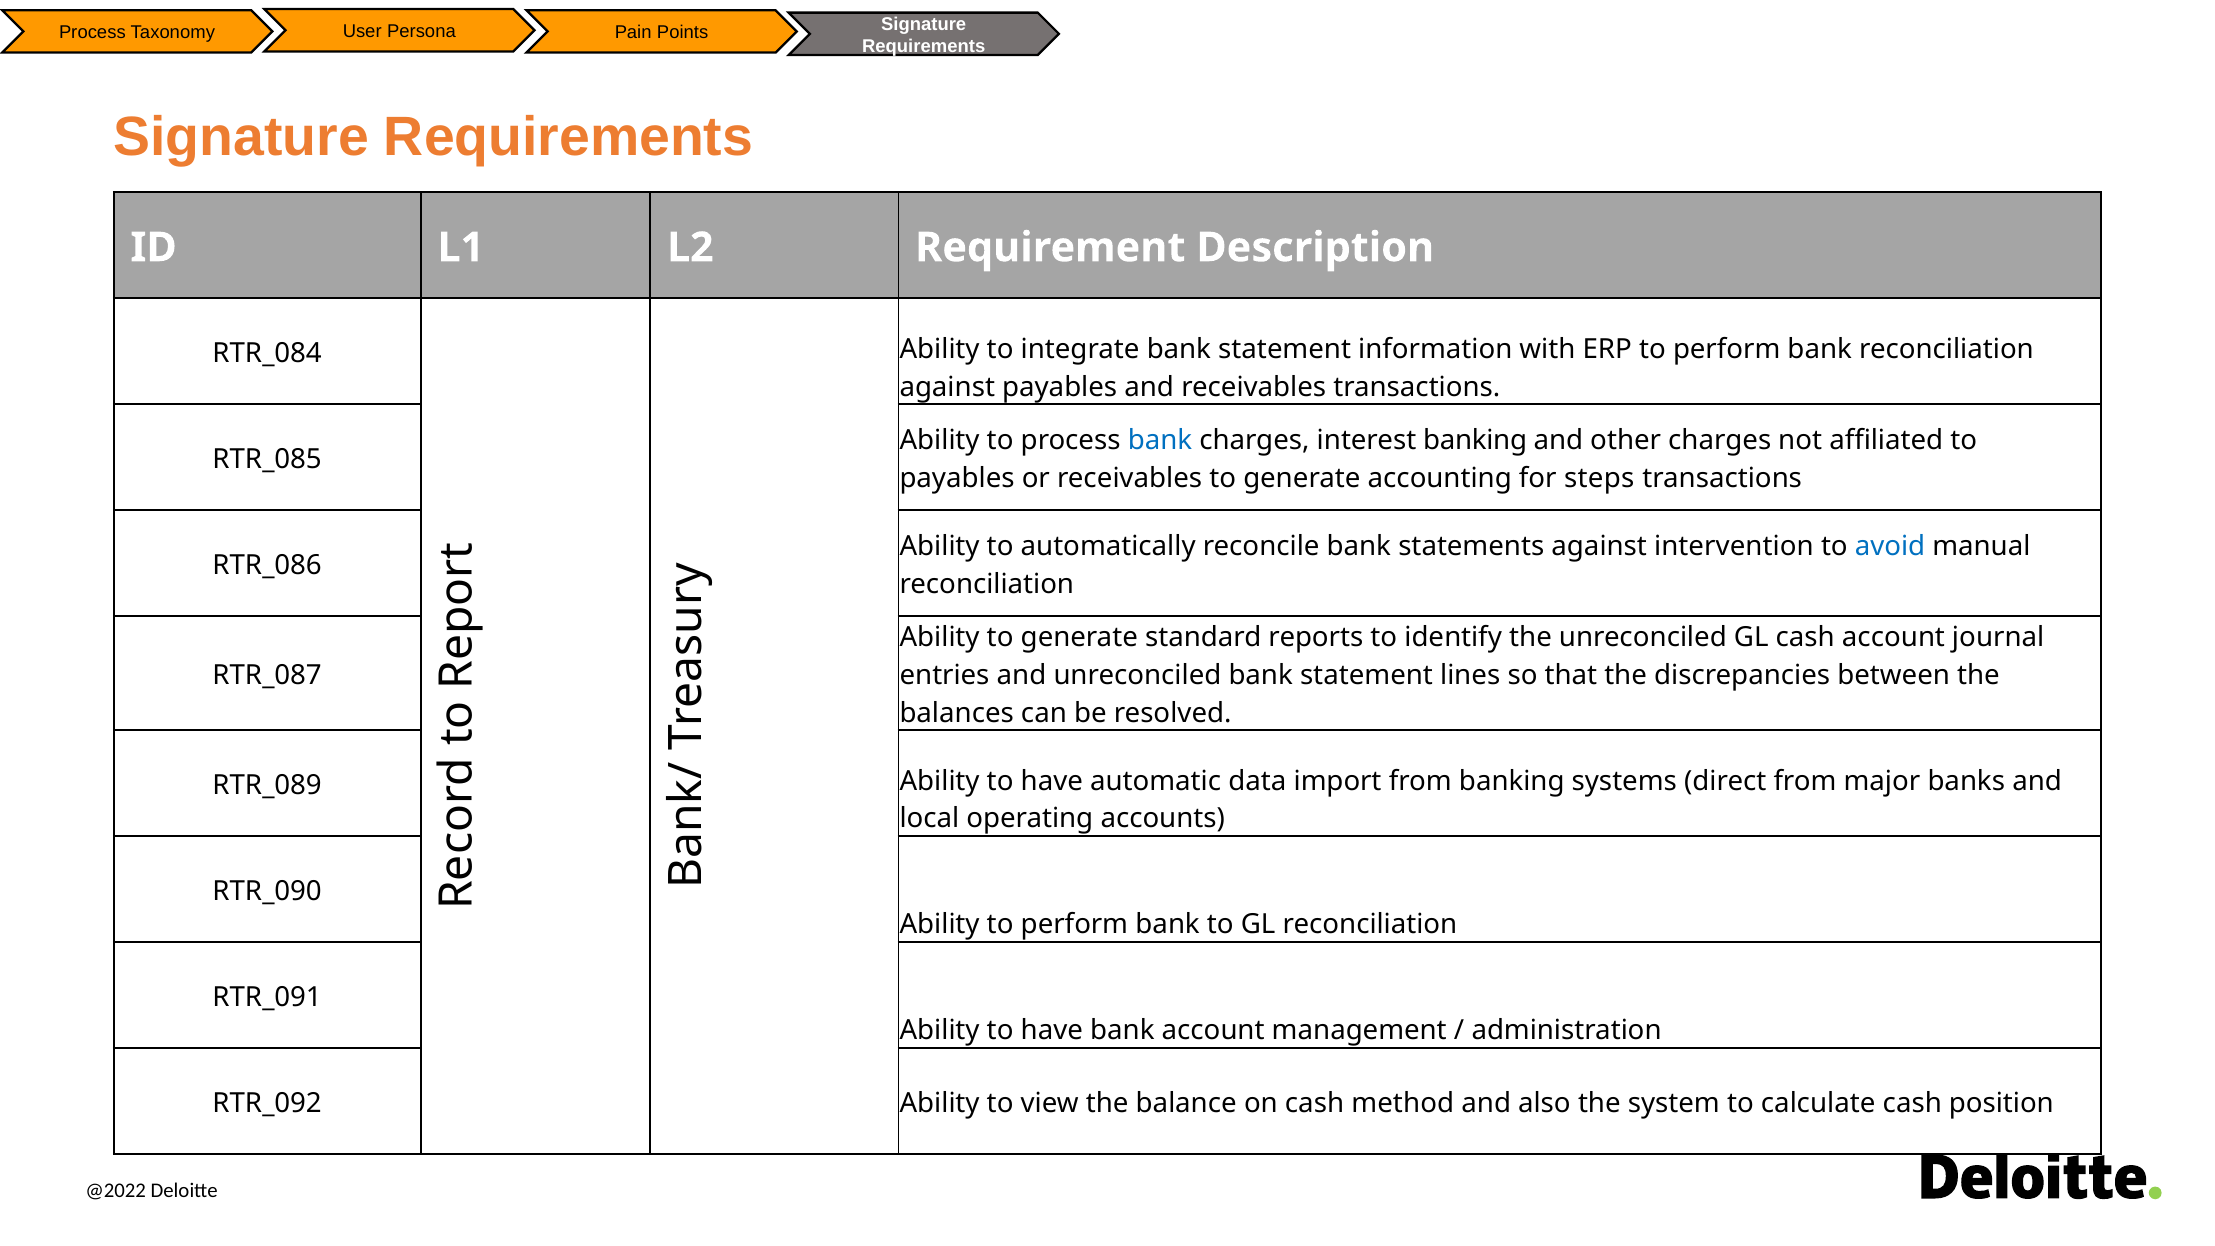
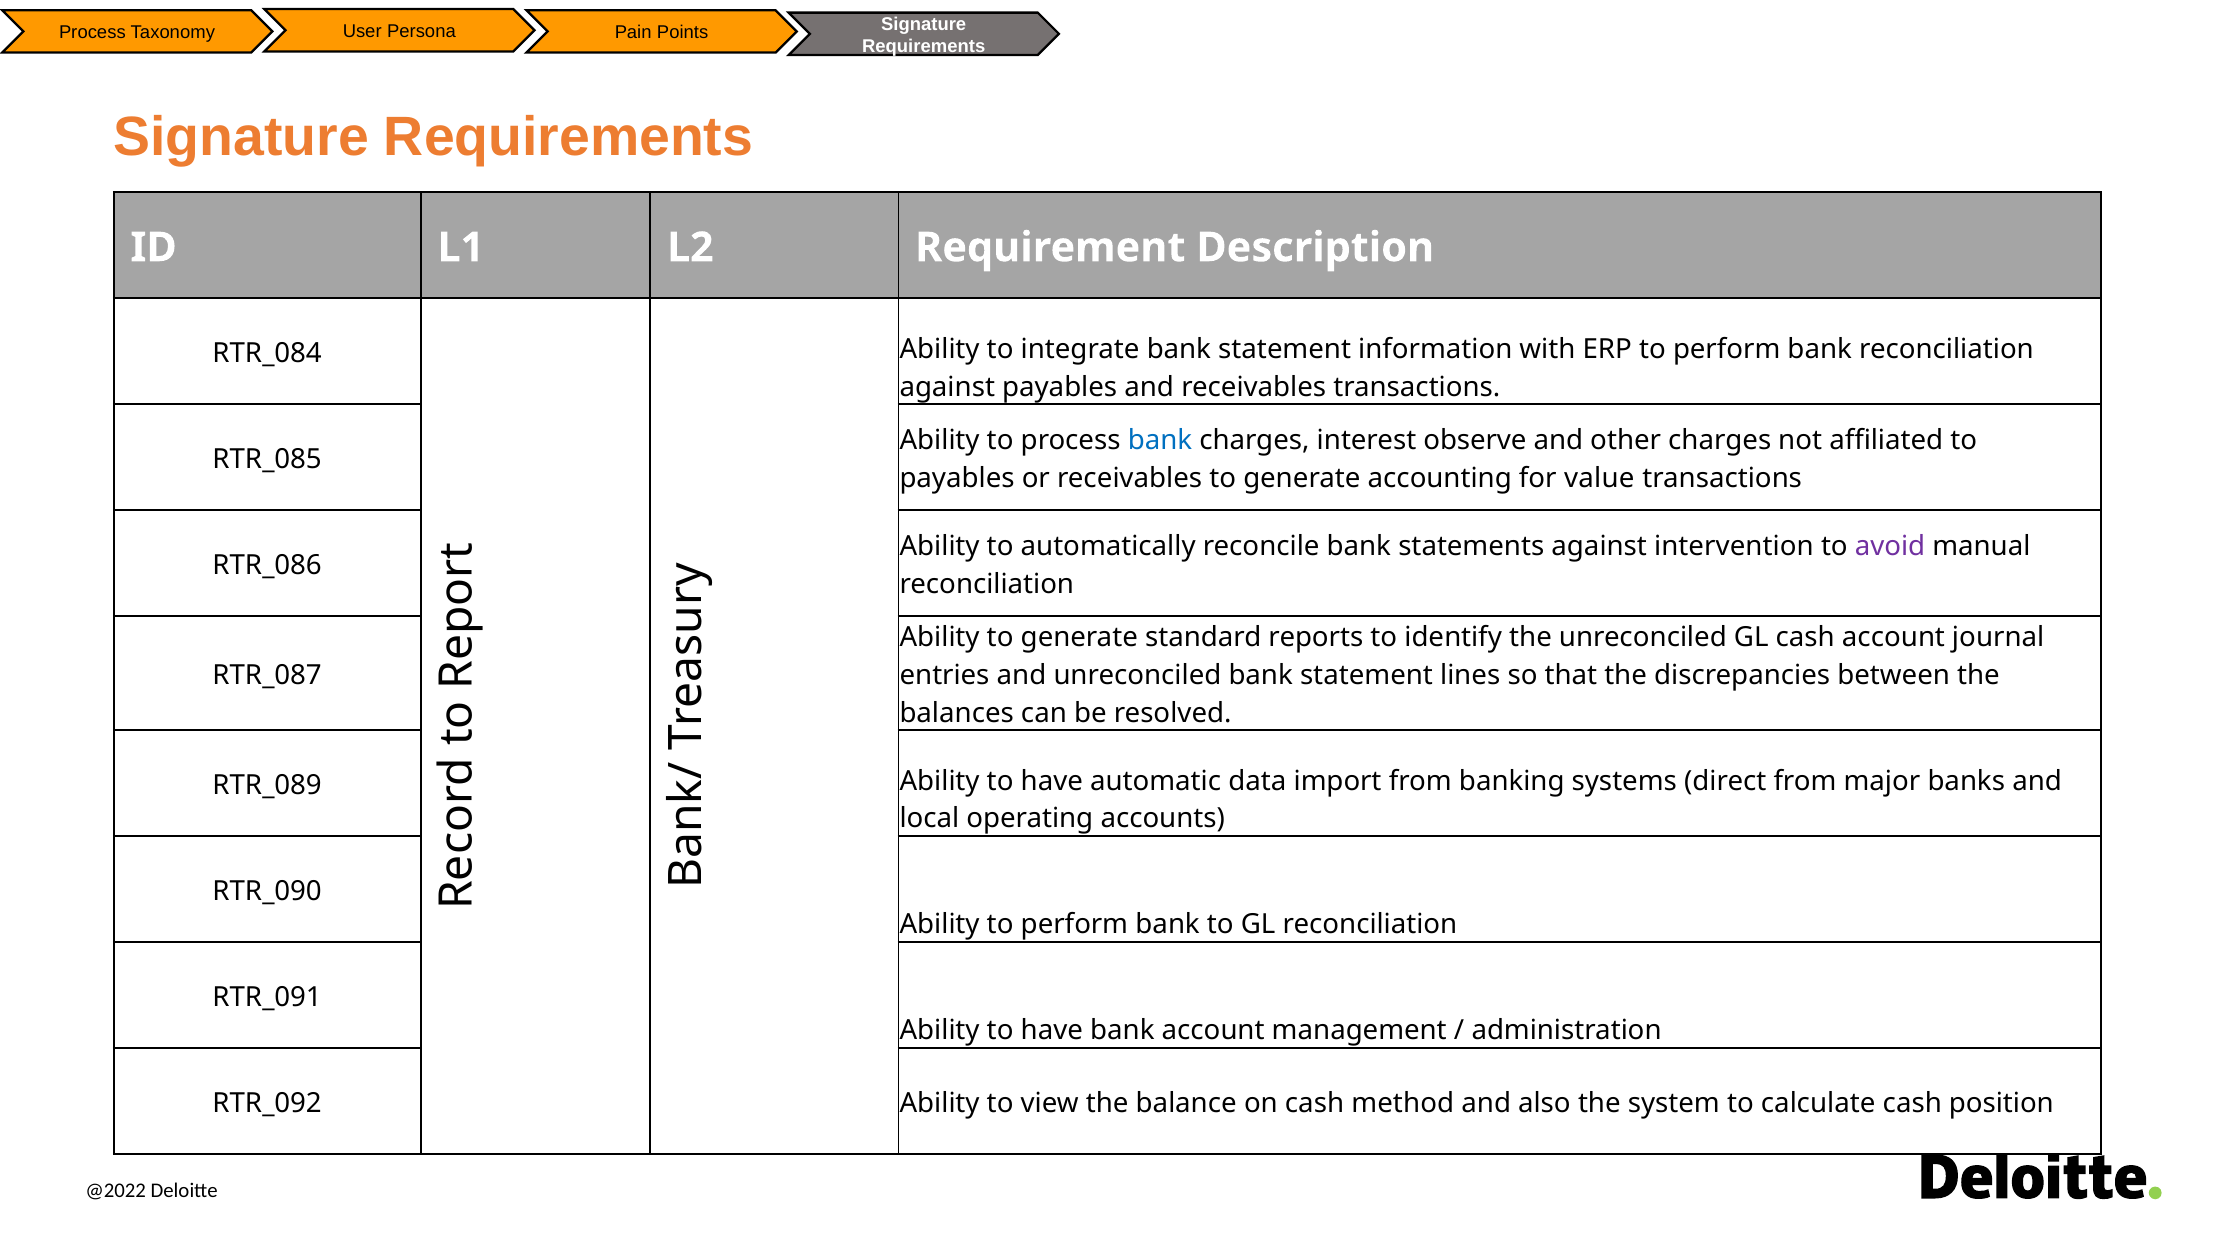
interest banking: banking -> observe
steps: steps -> value
avoid colour: blue -> purple
